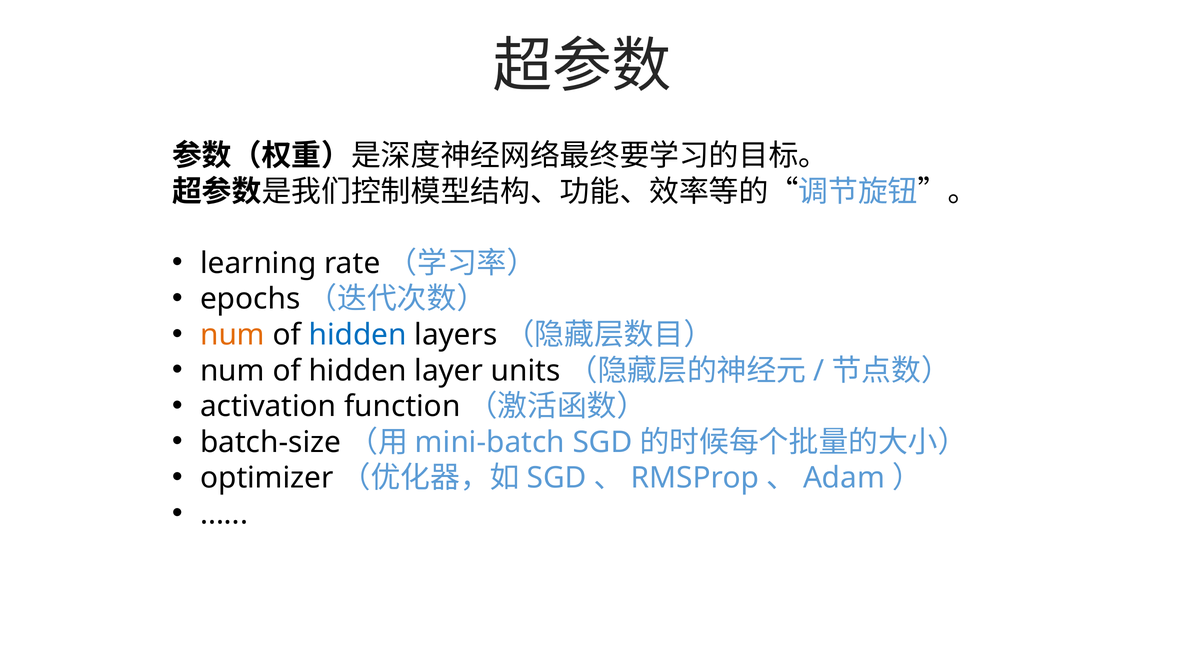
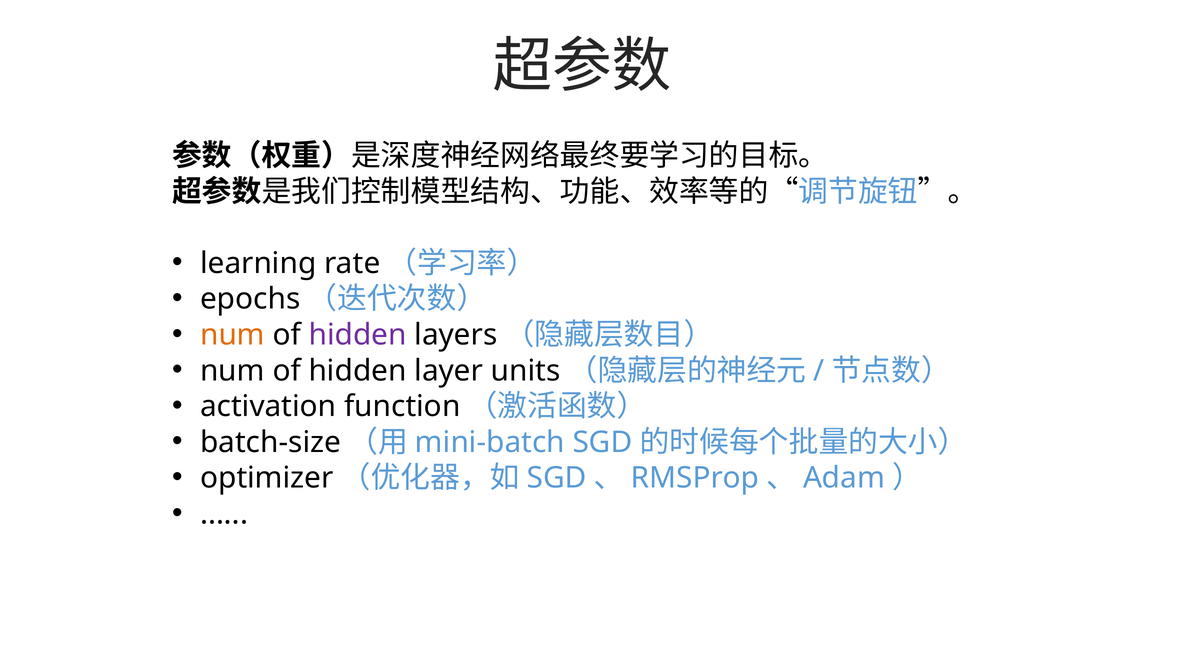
hidden at (358, 335) colour: blue -> purple
